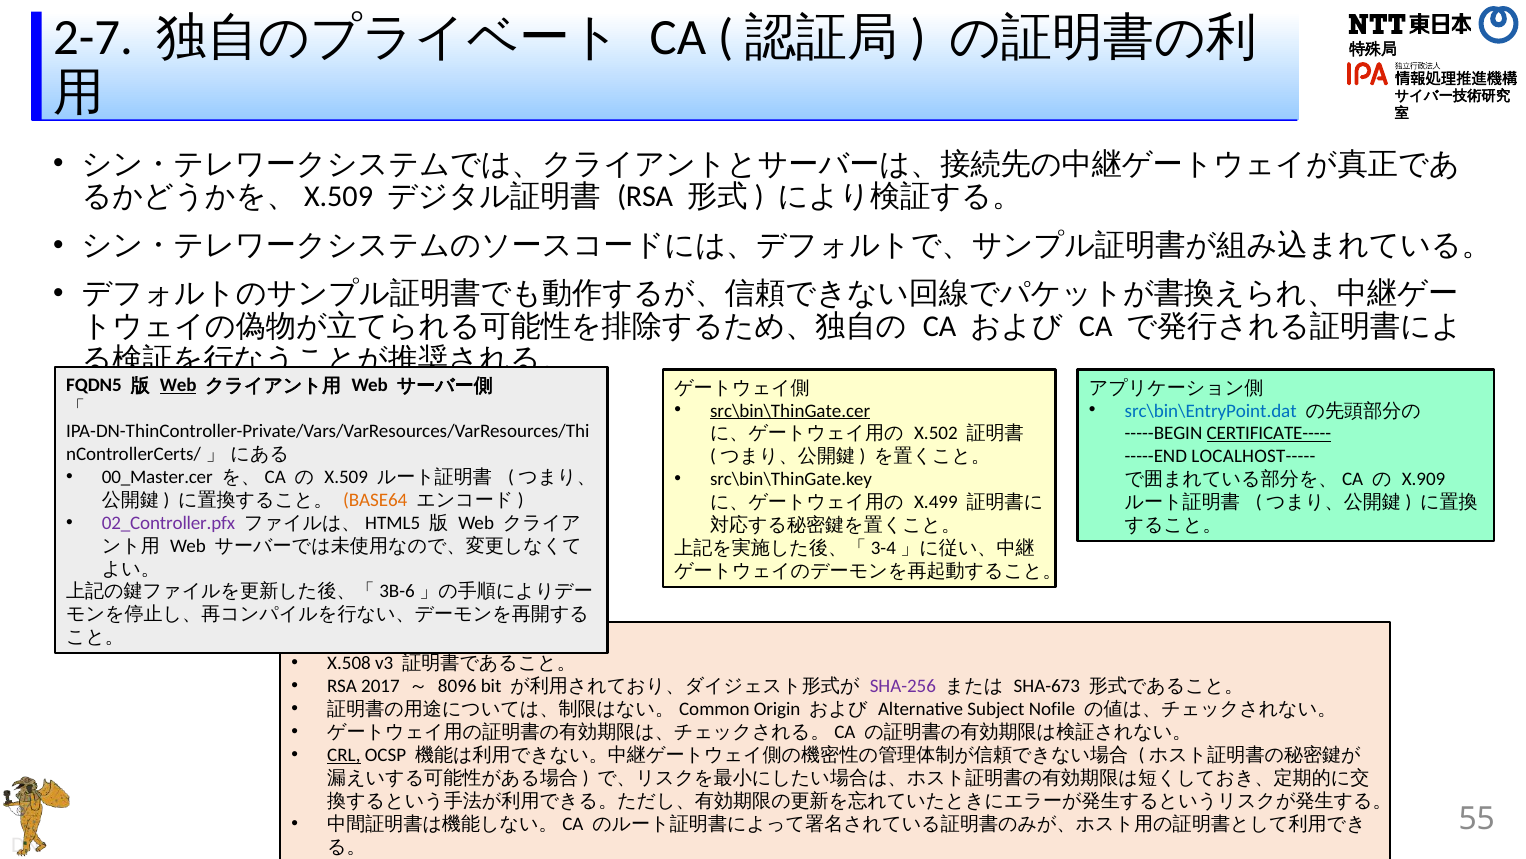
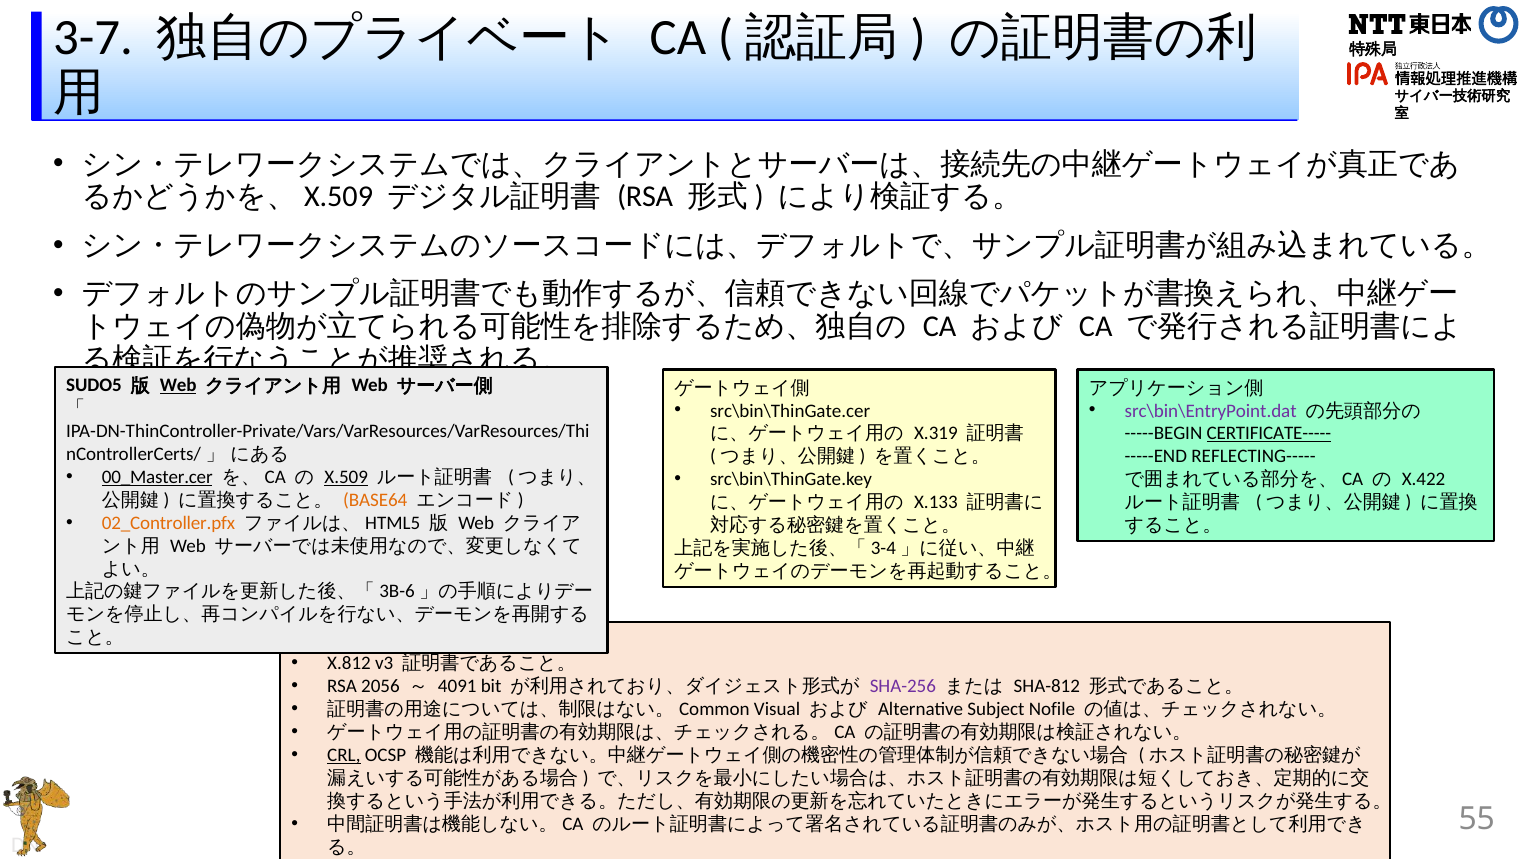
2-7: 2-7 -> 3-7
FQDN5: FQDN5 -> SUDO5
src\bin\ThinGate.cer underline: present -> none
src\bin\EntryPoint.dat colour: blue -> purple
X.502: X.502 -> X.319
LOCALHOST-----: LOCALHOST----- -> REFLECTING-----
00_Master.cer underline: none -> present
X.509 underline: none -> present
X.909: X.909 -> X.422
X.499: X.499 -> X.133
02_Controller.pfx colour: purple -> orange
X.508: X.508 -> X.812
2017: 2017 -> 2056
8096: 8096 -> 4091
SHA-673: SHA-673 -> SHA-812
Origin: Origin -> Visual
